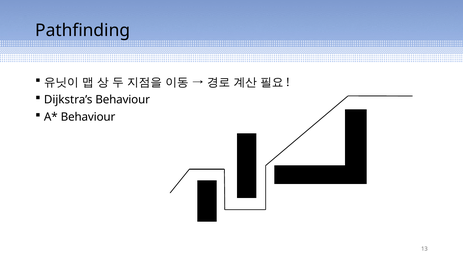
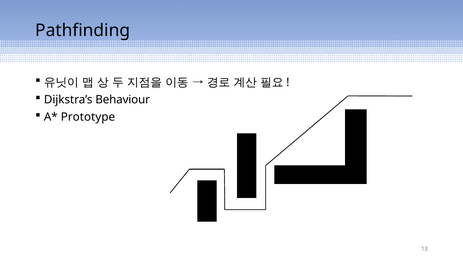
Behaviour at (88, 117): Behaviour -> Prototype
